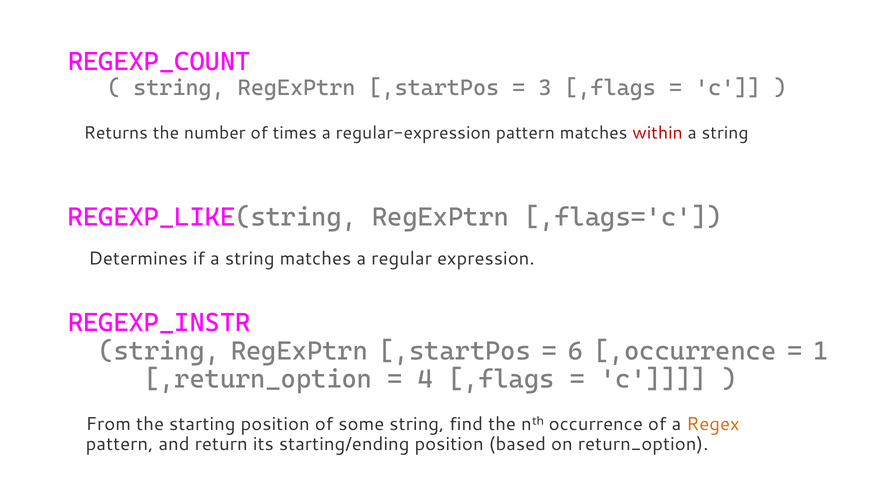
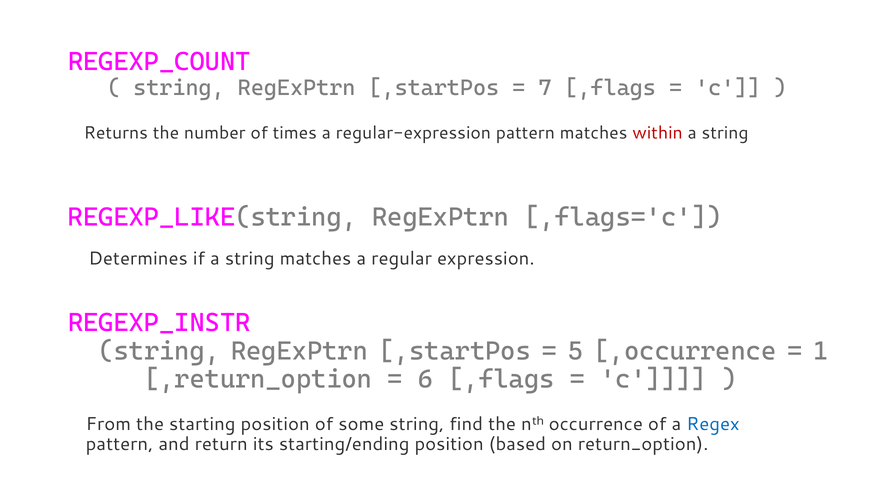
3: 3 -> 7
6: 6 -> 5
4: 4 -> 6
Regex colour: orange -> blue
